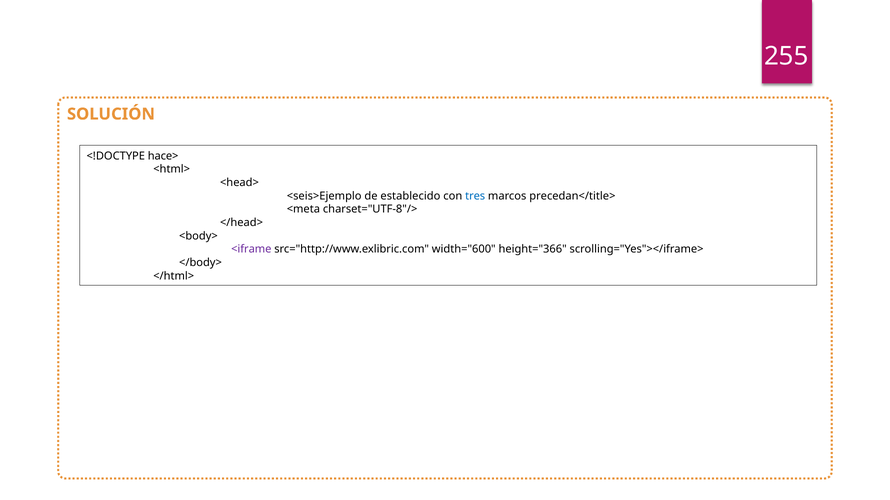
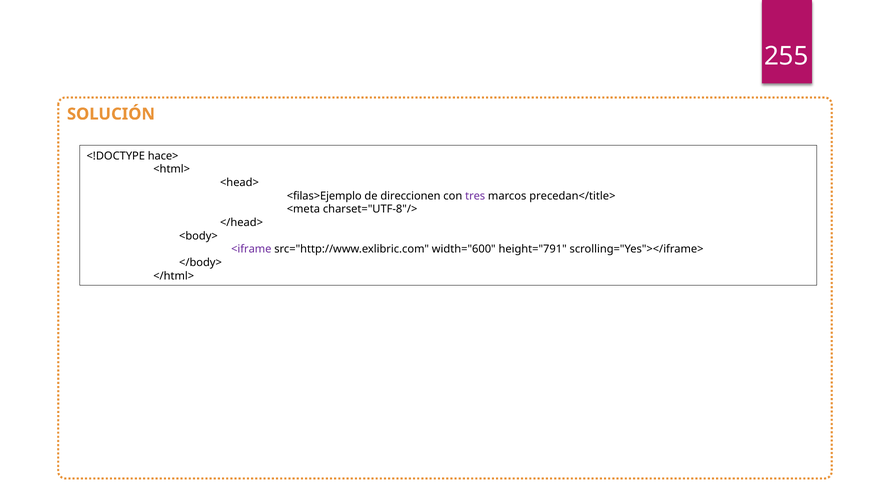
<seis>Ejemplo: <seis>Ejemplo -> <filas>Ejemplo
establecido: establecido -> direccionen
tres colour: blue -> purple
height="366: height="366 -> height="791
